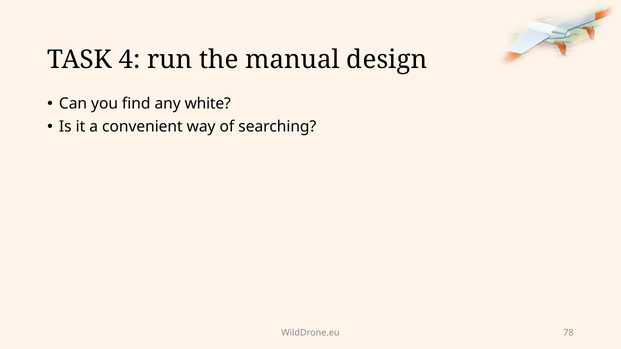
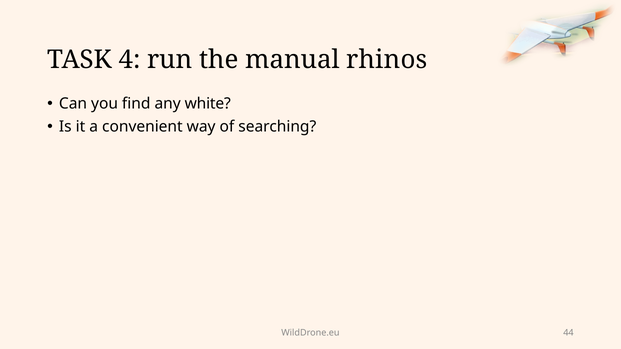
design: design -> rhinos
78: 78 -> 44
